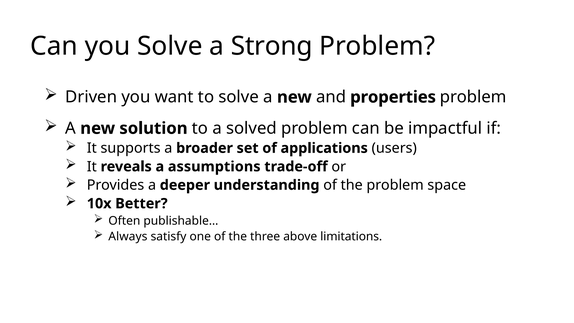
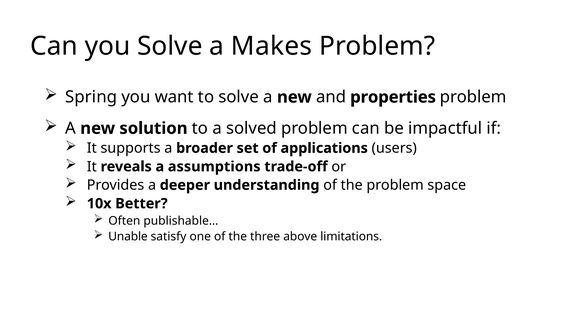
Strong: Strong -> Makes
Driven: Driven -> Spring
Always: Always -> Unable
